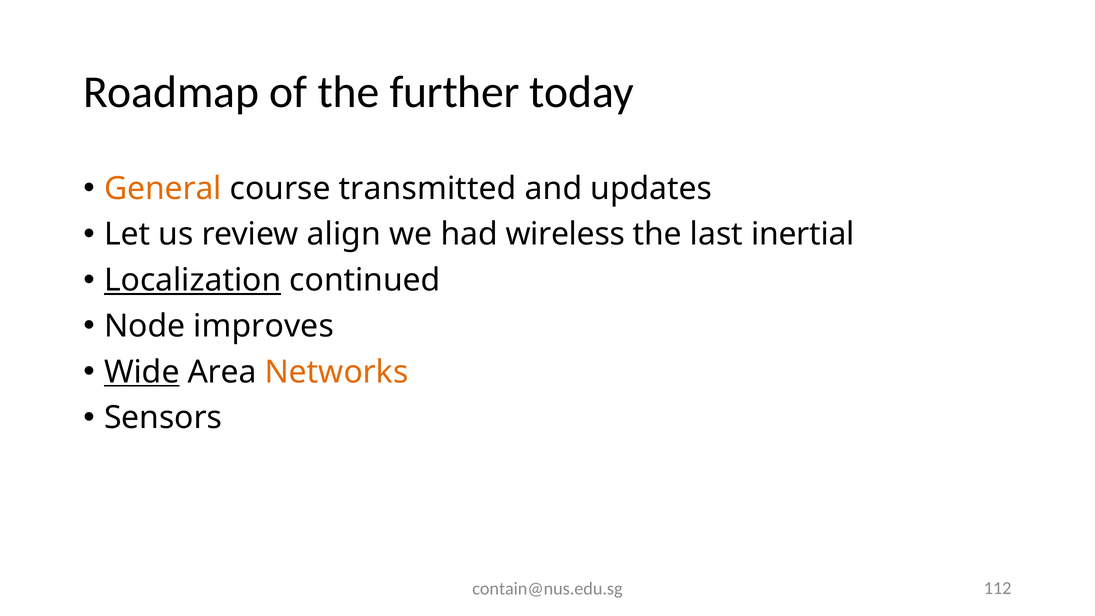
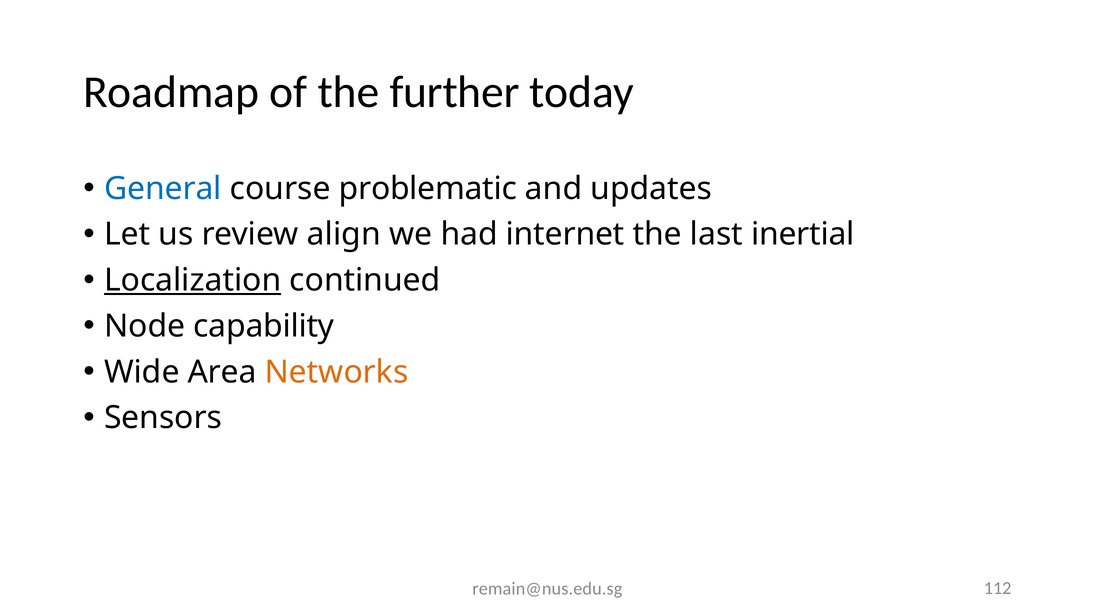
General colour: orange -> blue
transmitted: transmitted -> problematic
wireless: wireless -> internet
improves: improves -> capability
Wide underline: present -> none
contain@nus.edu.sg: contain@nus.edu.sg -> remain@nus.edu.sg
